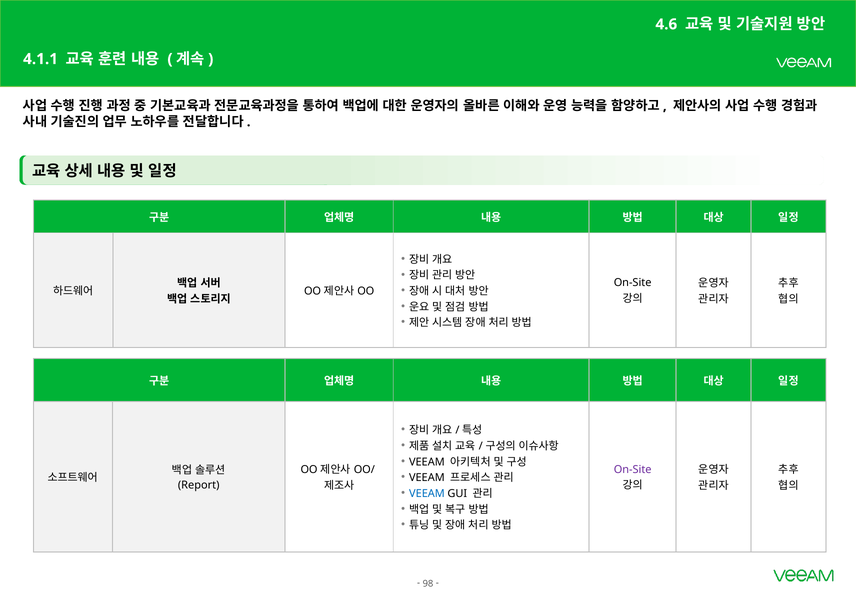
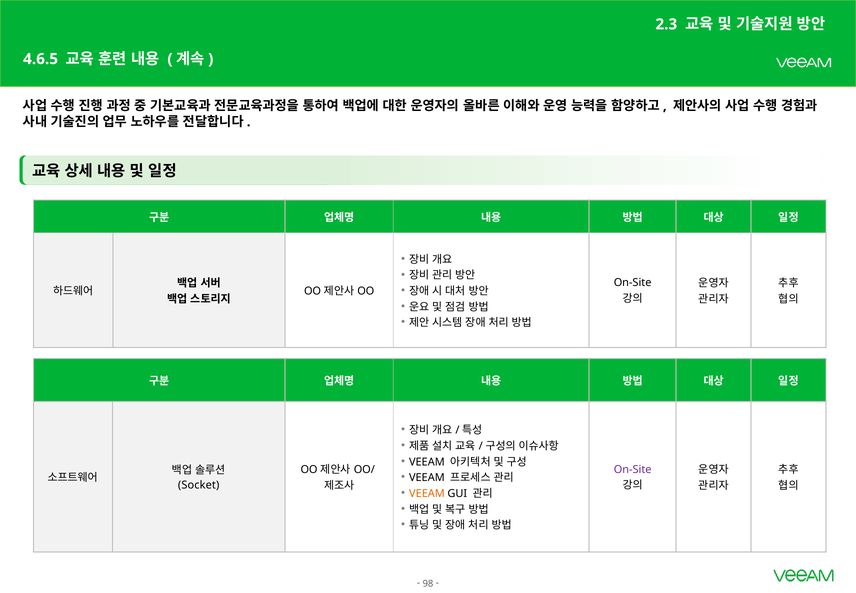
4.6: 4.6 -> 2.3
4.1.1: 4.1.1 -> 4.6.5
Report: Report -> Socket
VEEAM at (427, 493) colour: blue -> orange
